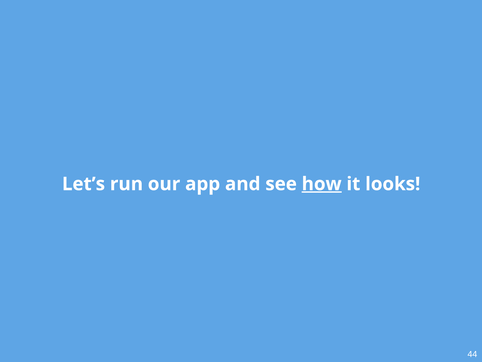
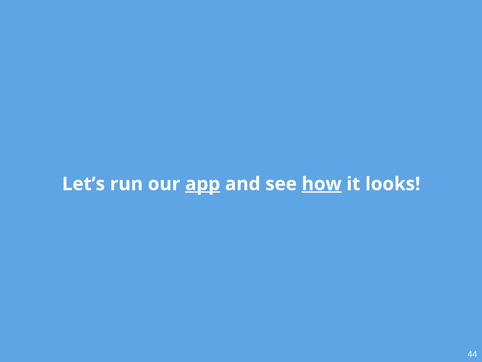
app underline: none -> present
